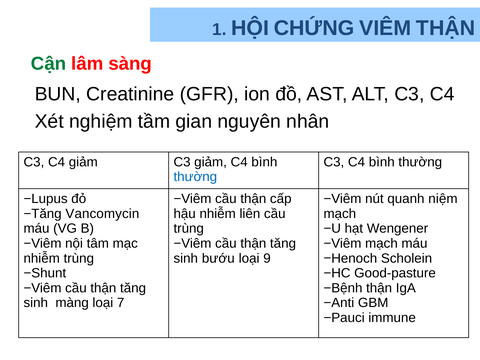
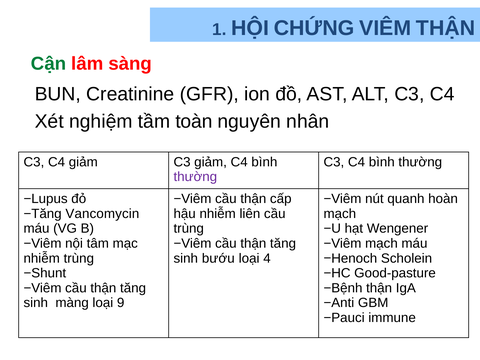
gian: gian -> toàn
thường at (195, 177) colour: blue -> purple
niệm: niệm -> hoàn
9: 9 -> 4
7: 7 -> 9
